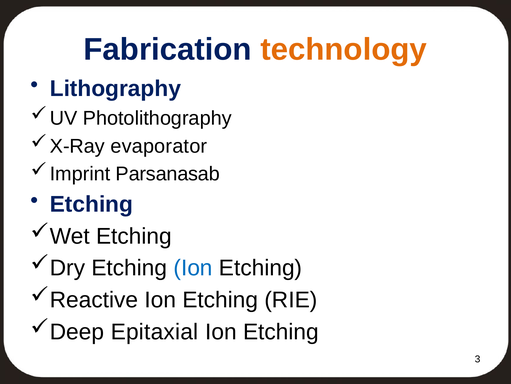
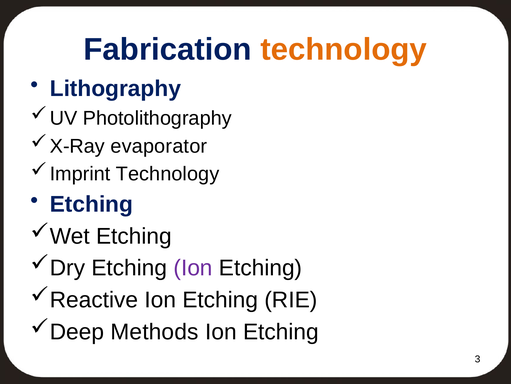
Parsanasab at (168, 174): Parsanasab -> Technology
Ion at (193, 268) colour: blue -> purple
Epitaxial: Epitaxial -> Methods
